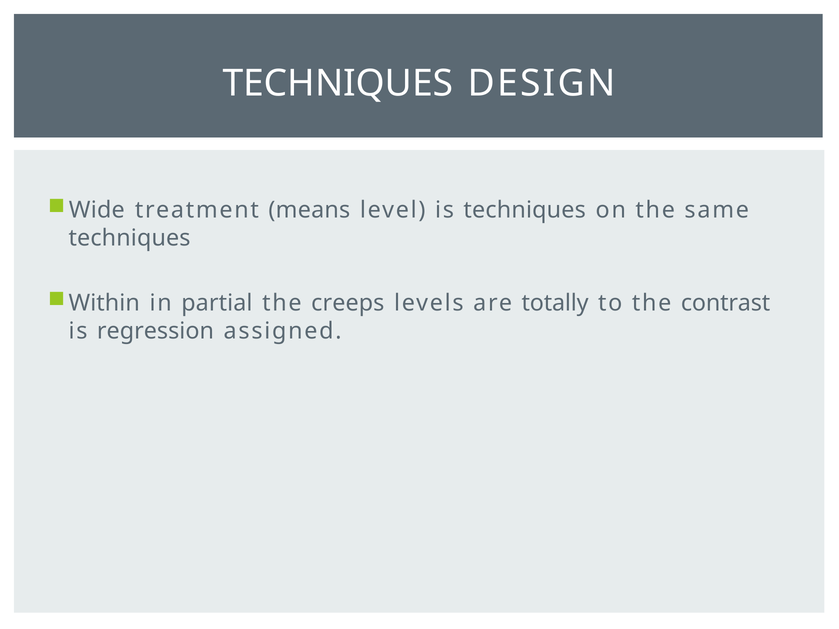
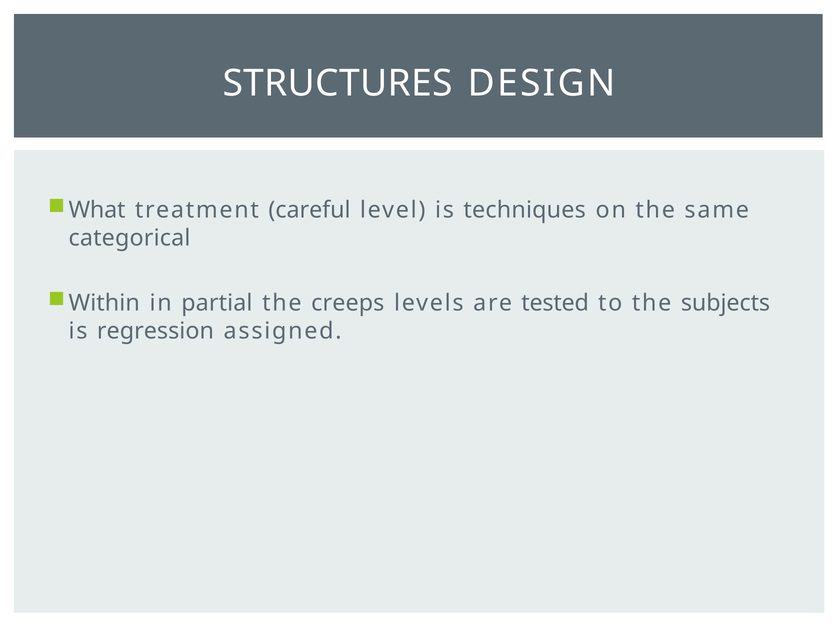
TECHNIQUES at (338, 84): TECHNIQUES -> STRUCTURES
Wide: Wide -> What
means: means -> careful
techniques at (130, 238): techniques -> categorical
totally: totally -> tested
contrast: contrast -> subjects
